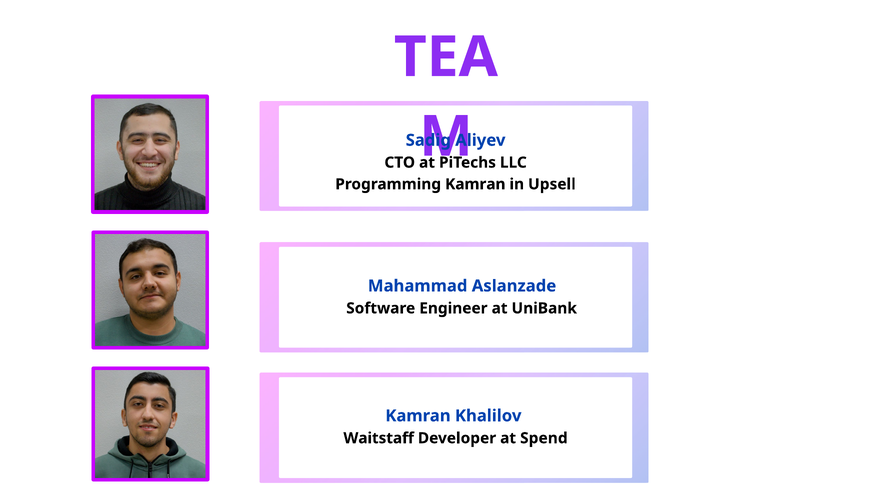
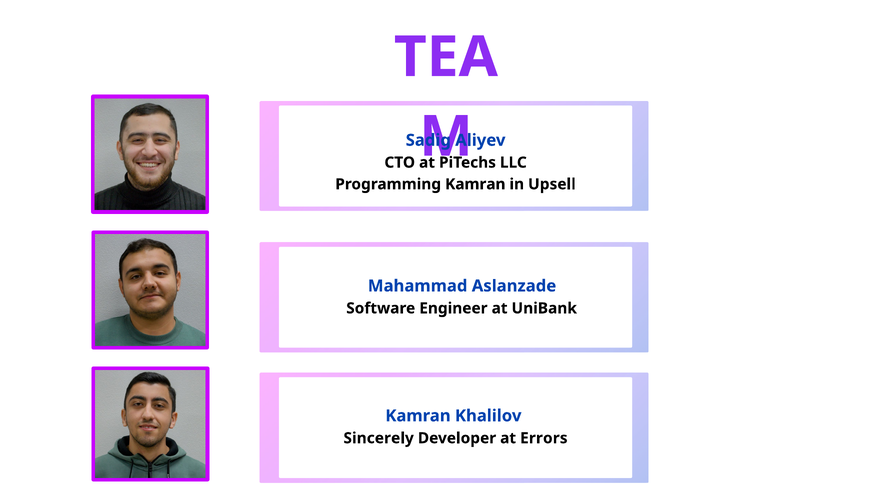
Waitstaff: Waitstaff -> Sincerely
Spend: Spend -> Errors
